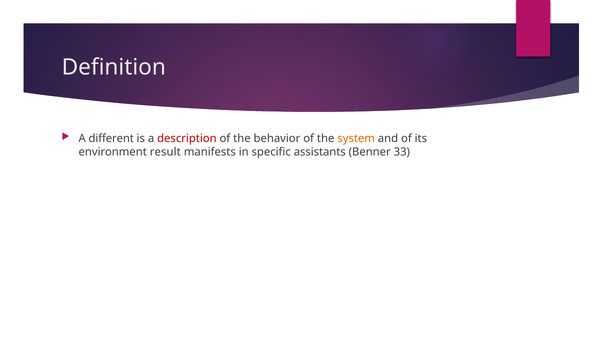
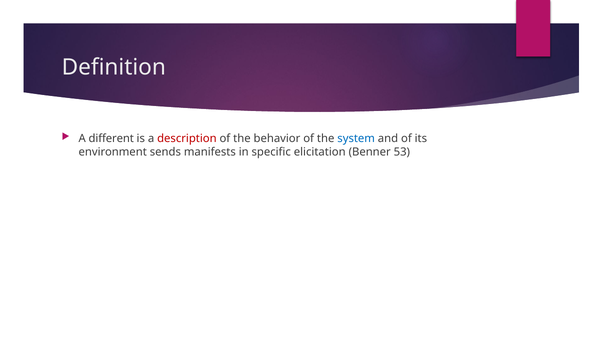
system colour: orange -> blue
result: result -> sends
assistants: assistants -> elicitation
33: 33 -> 53
